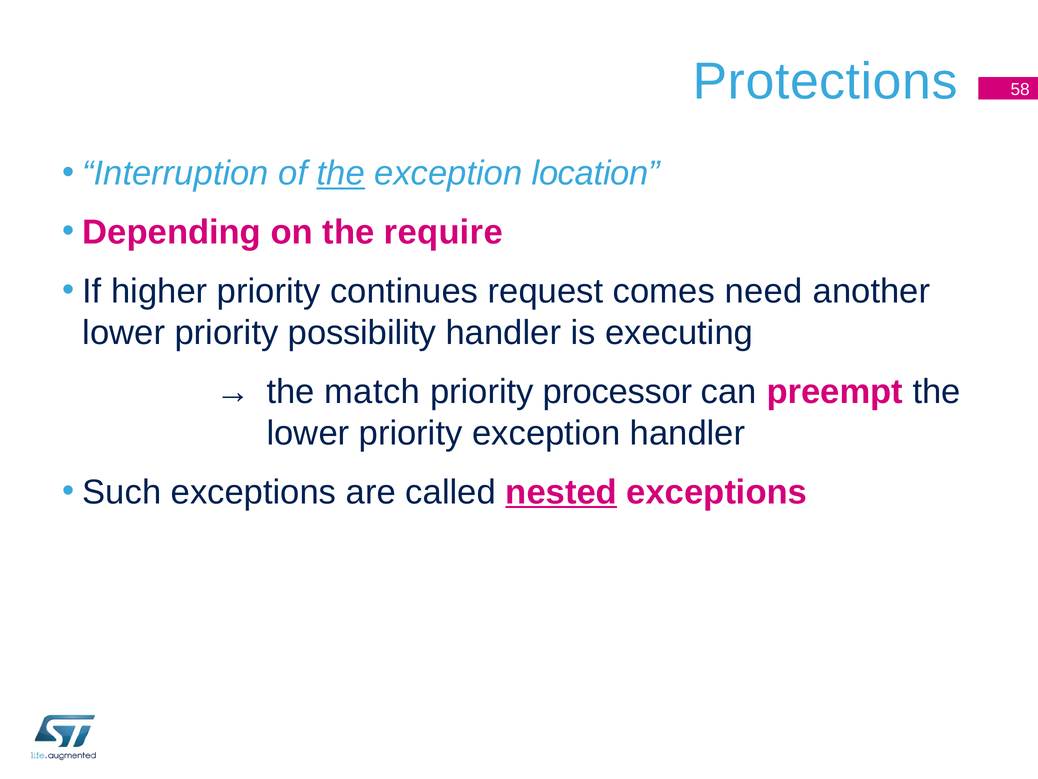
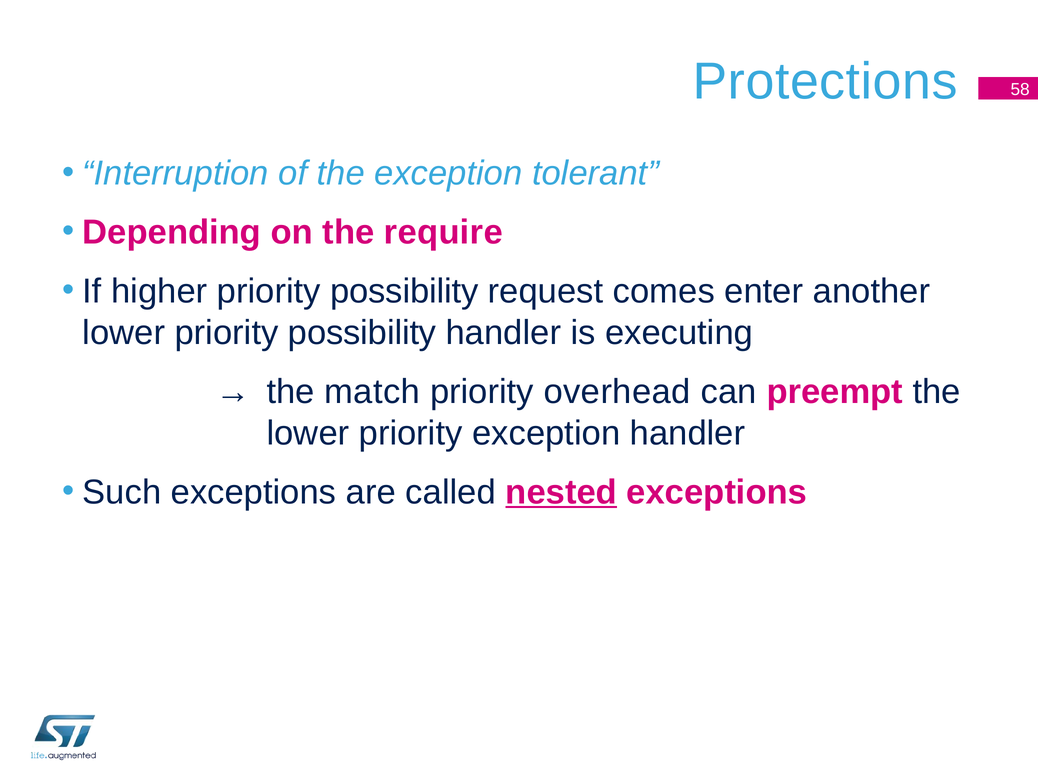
the at (341, 173) underline: present -> none
location: location -> tolerant
higher priority continues: continues -> possibility
need: need -> enter
processor: processor -> overhead
